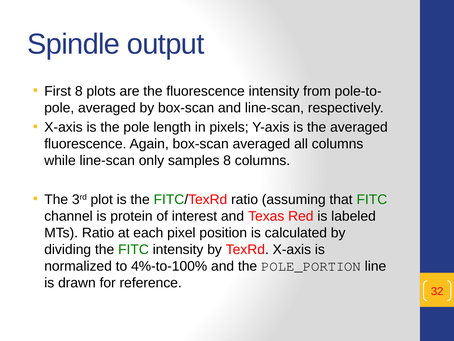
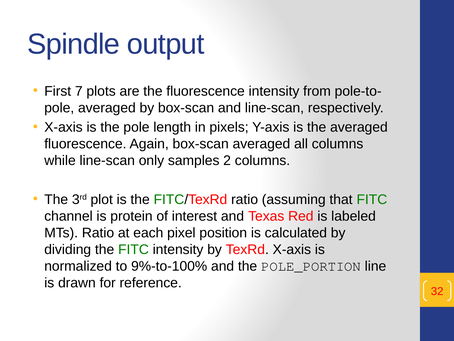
First 8: 8 -> 7
samples 8: 8 -> 2
4%-to-100%: 4%-to-100% -> 9%-to-100%
